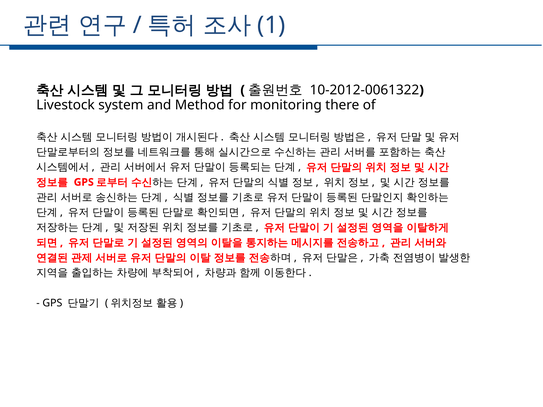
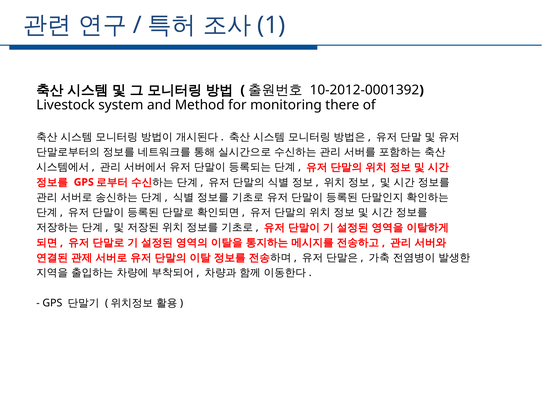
10-2012-0061322: 10-2012-0061322 -> 10-2012-0001392
